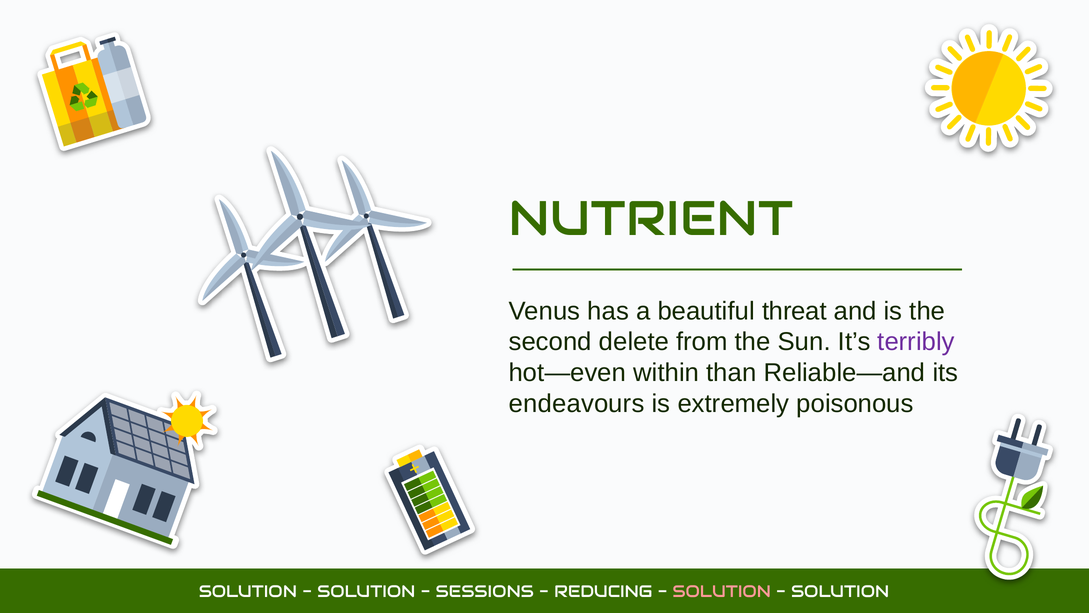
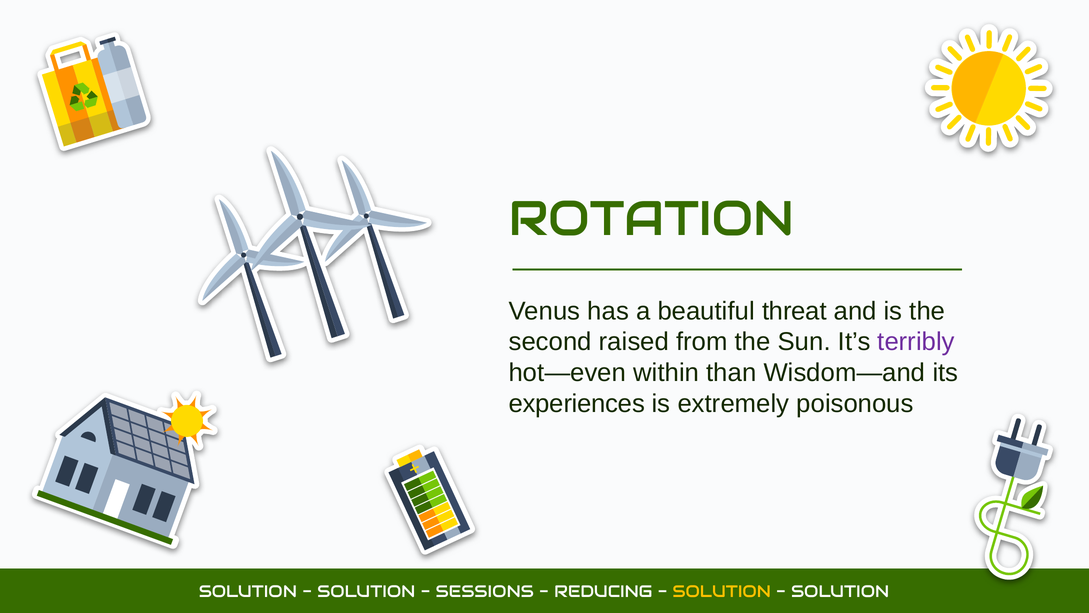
NUTRIENT: NUTRIENT -> ROTATION
delete: delete -> raised
Reliable—and: Reliable—and -> Wisdom—and
endeavours: endeavours -> experiences
SOLUTION at (722, 591) colour: pink -> yellow
